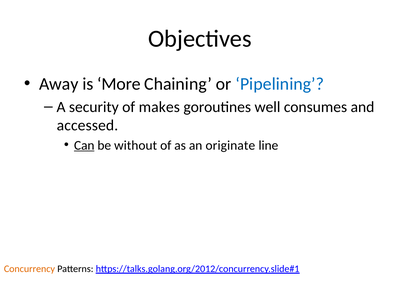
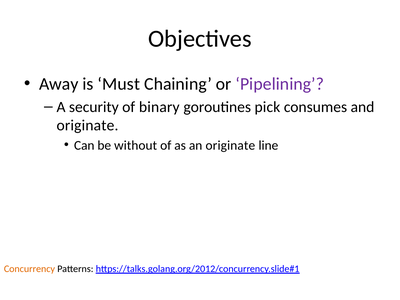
More: More -> Must
Pipelining colour: blue -> purple
makes: makes -> binary
well: well -> pick
accessed at (87, 125): accessed -> originate
Can underline: present -> none
